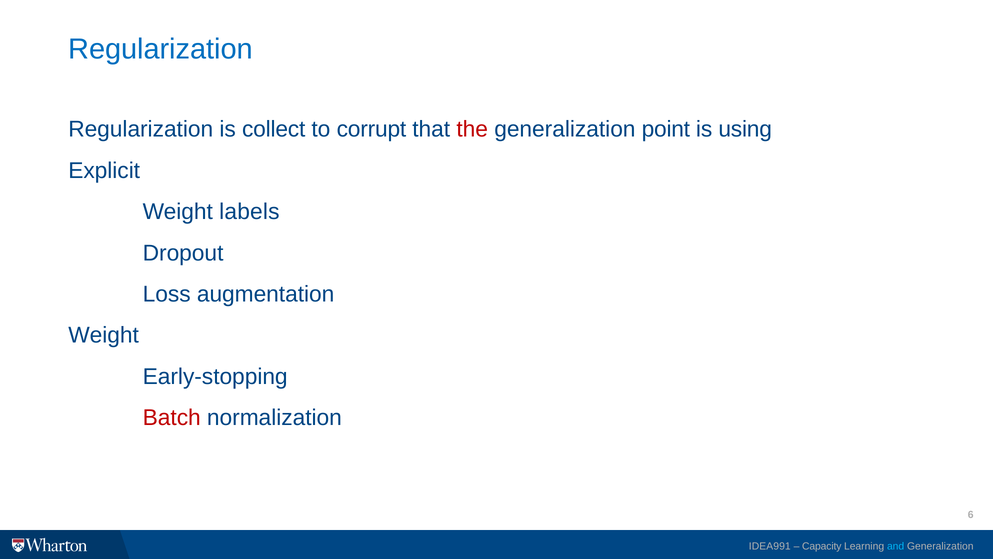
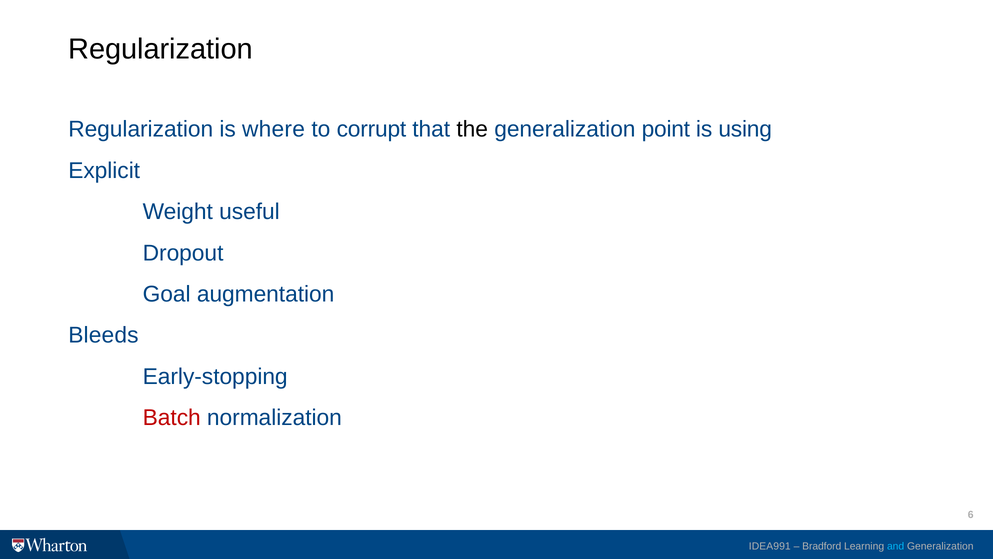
Regularization at (161, 49) colour: blue -> black
collect: collect -> where
the colour: red -> black
labels: labels -> useful
Loss: Loss -> Goal
Weight at (104, 335): Weight -> Bleeds
Capacity: Capacity -> Bradford
